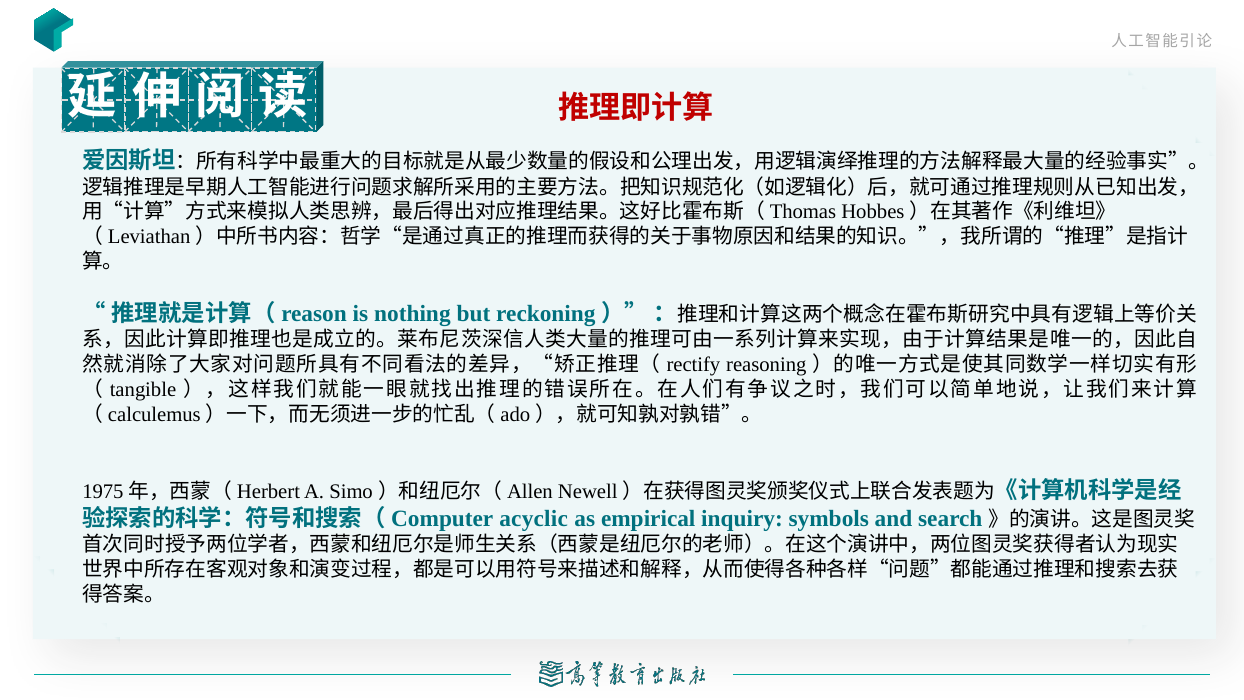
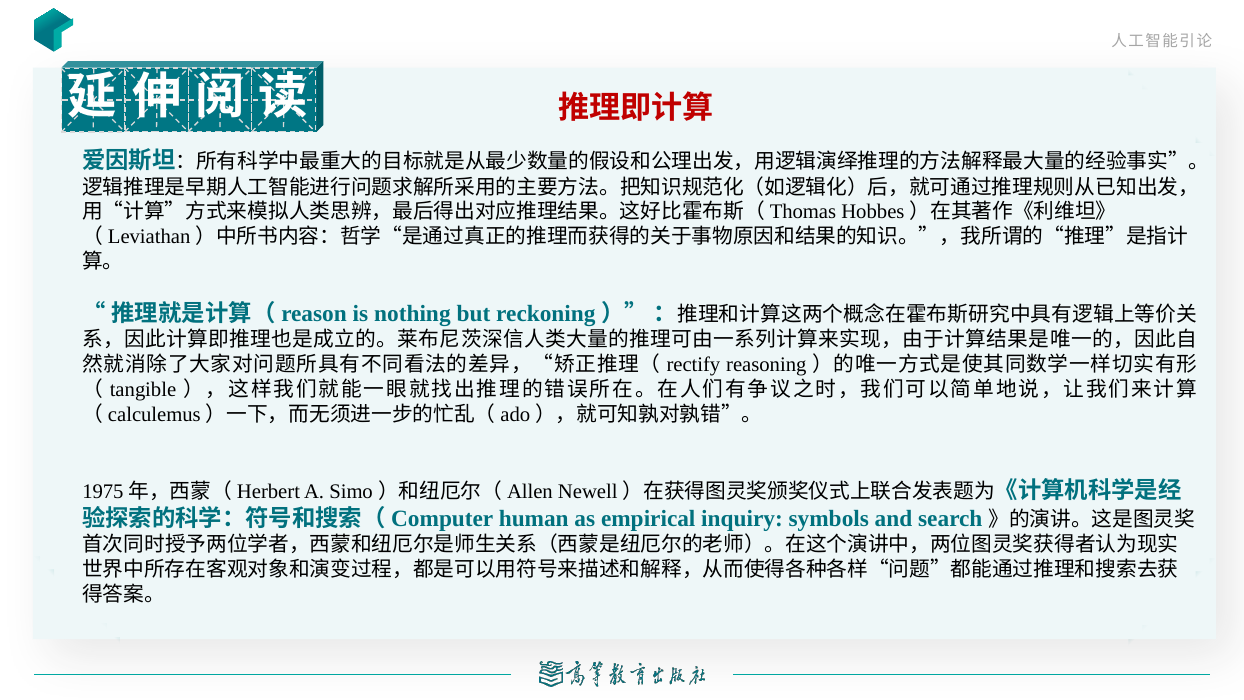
acyclic: acyclic -> human
